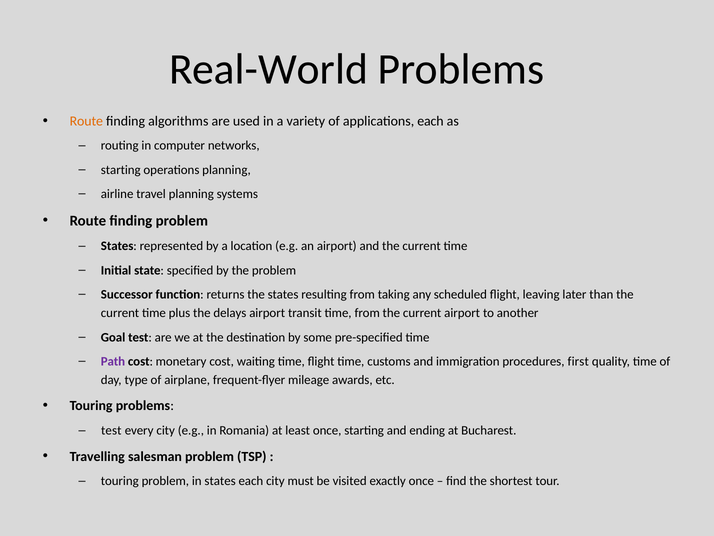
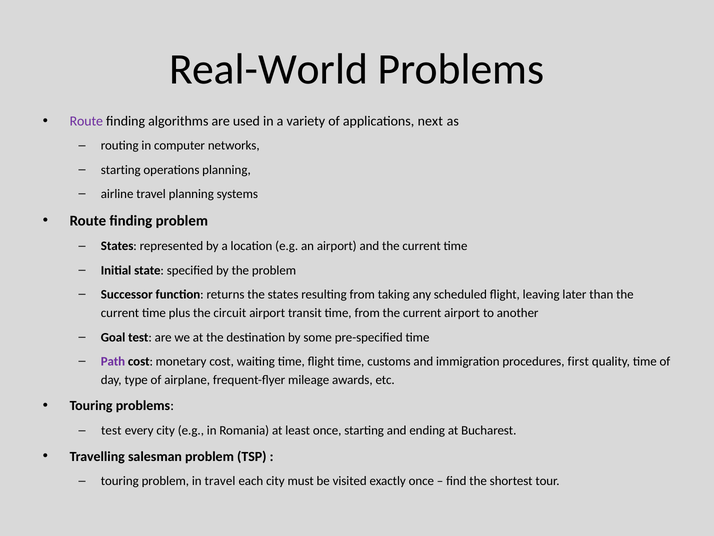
Route at (86, 121) colour: orange -> purple
applications each: each -> next
delays: delays -> circuit
in states: states -> travel
